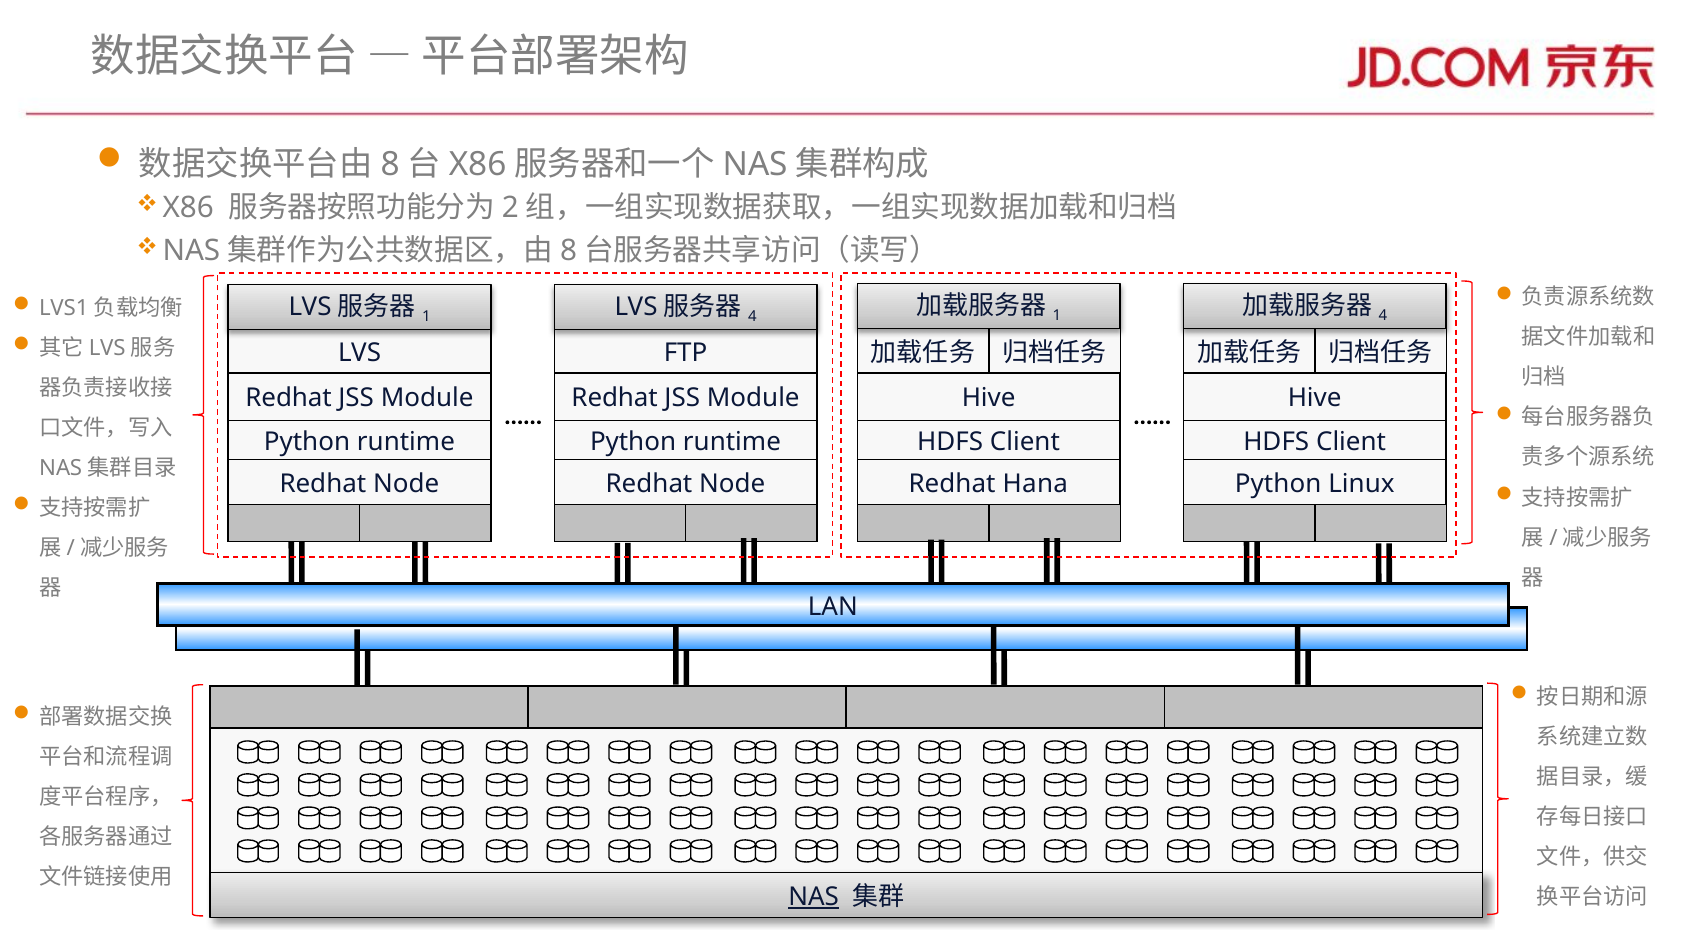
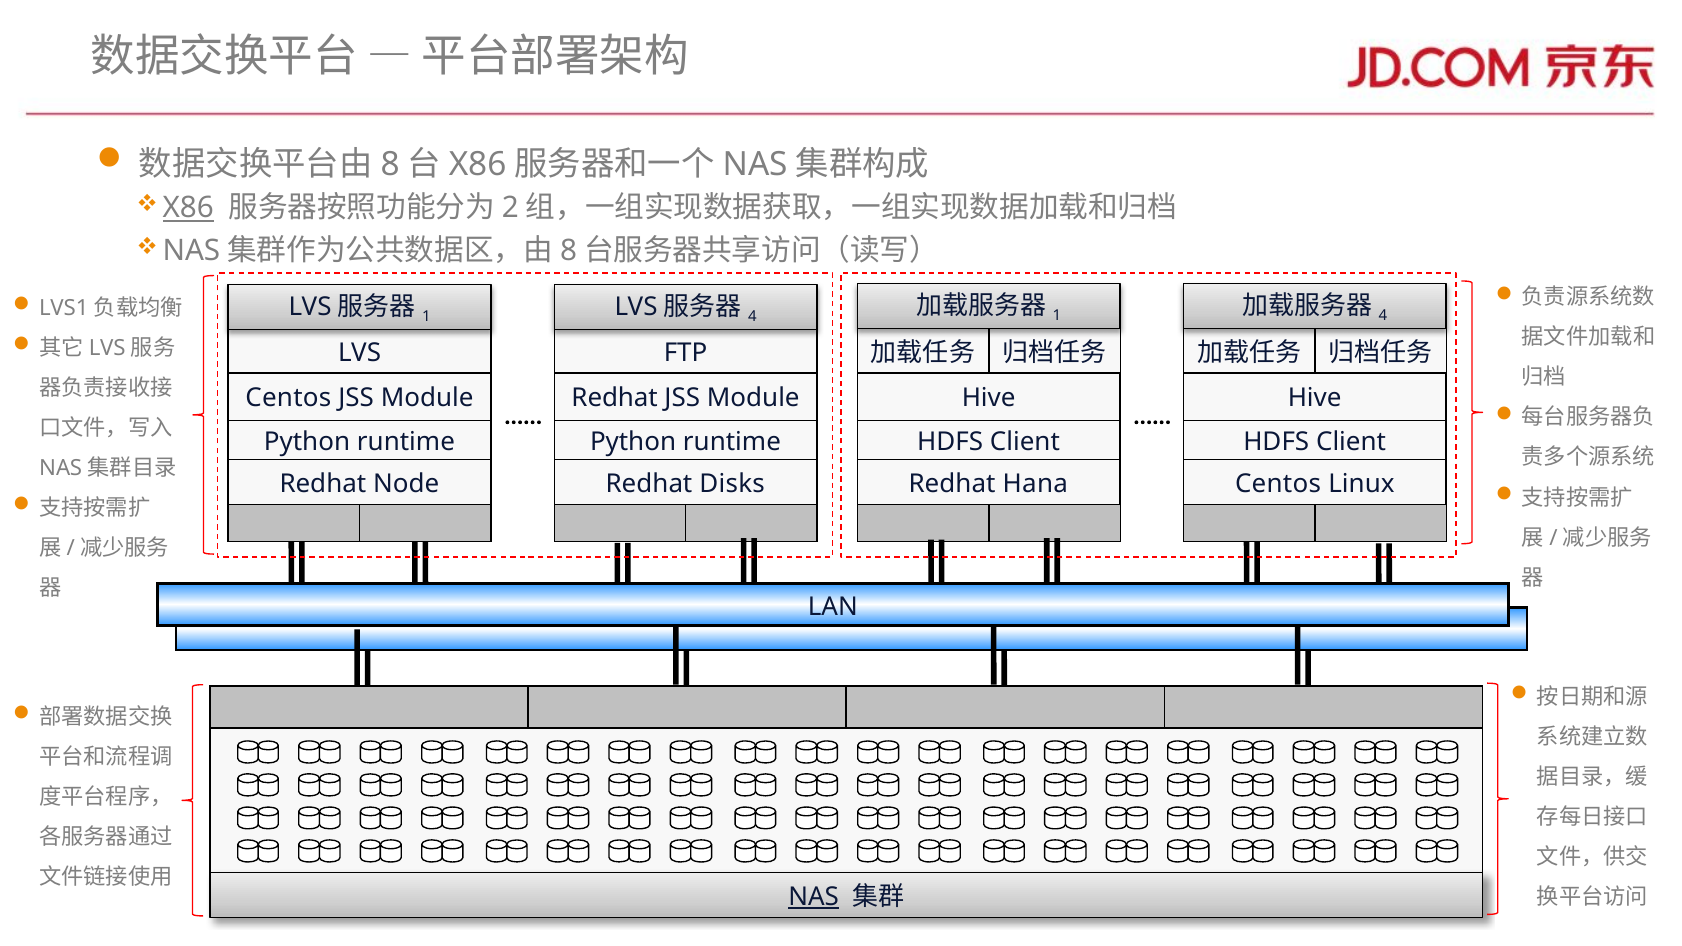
X86 underline: none -> present
Redhat at (289, 398): Redhat -> Centos
Node at (732, 484): Node -> Disks
Python at (1278, 484): Python -> Centos
